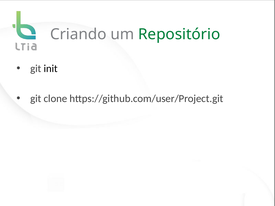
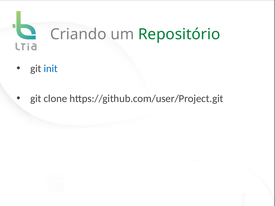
init colour: black -> blue
